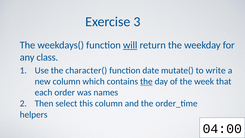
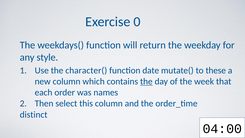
3: 3 -> 0
will underline: present -> none
class: class -> style
write: write -> these
helpers: helpers -> distinct
